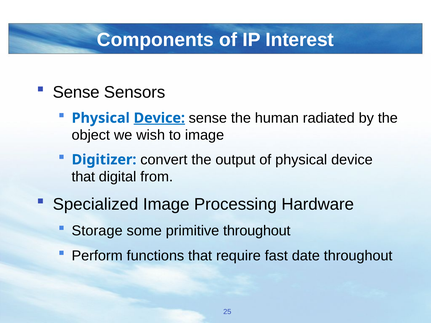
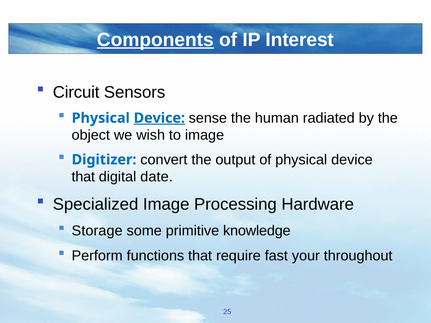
Components underline: none -> present
Sense at (76, 92): Sense -> Circuit
from: from -> date
primitive throughout: throughout -> knowledge
date: date -> your
